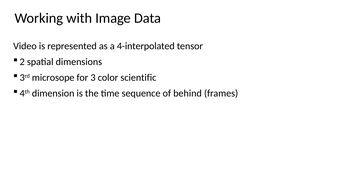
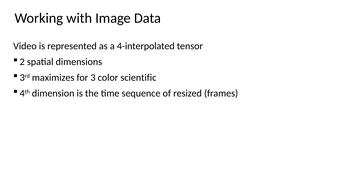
microsope: microsope -> maximizes
behind: behind -> resized
